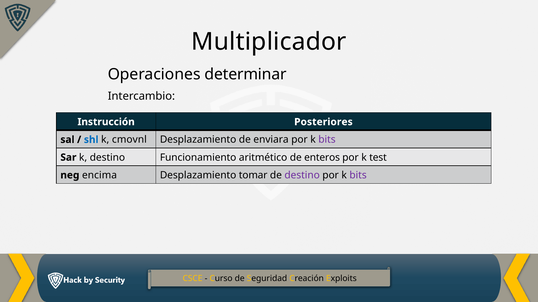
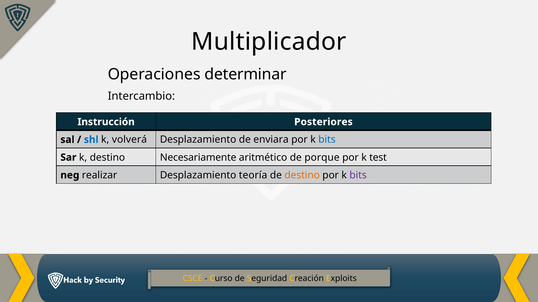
cmovnl: cmovnl -> volverá
bits at (327, 140) colour: purple -> blue
Funcionamiento: Funcionamiento -> Necesariamente
enteros: enteros -> porque
encima: encima -> realizar
tomar: tomar -> teoría
destino at (302, 175) colour: purple -> orange
